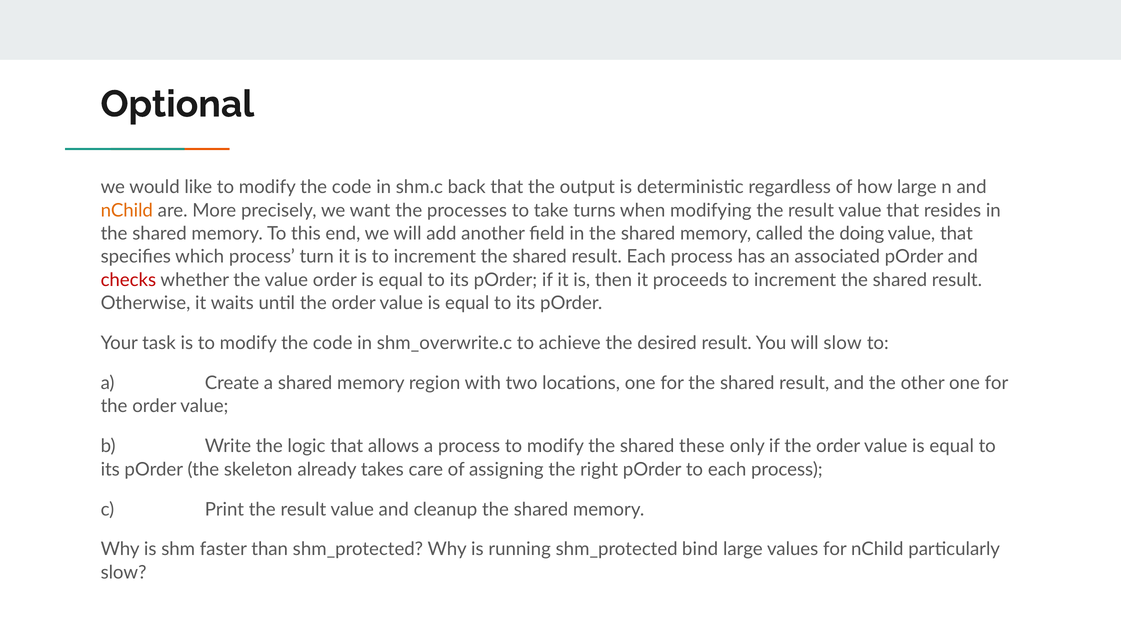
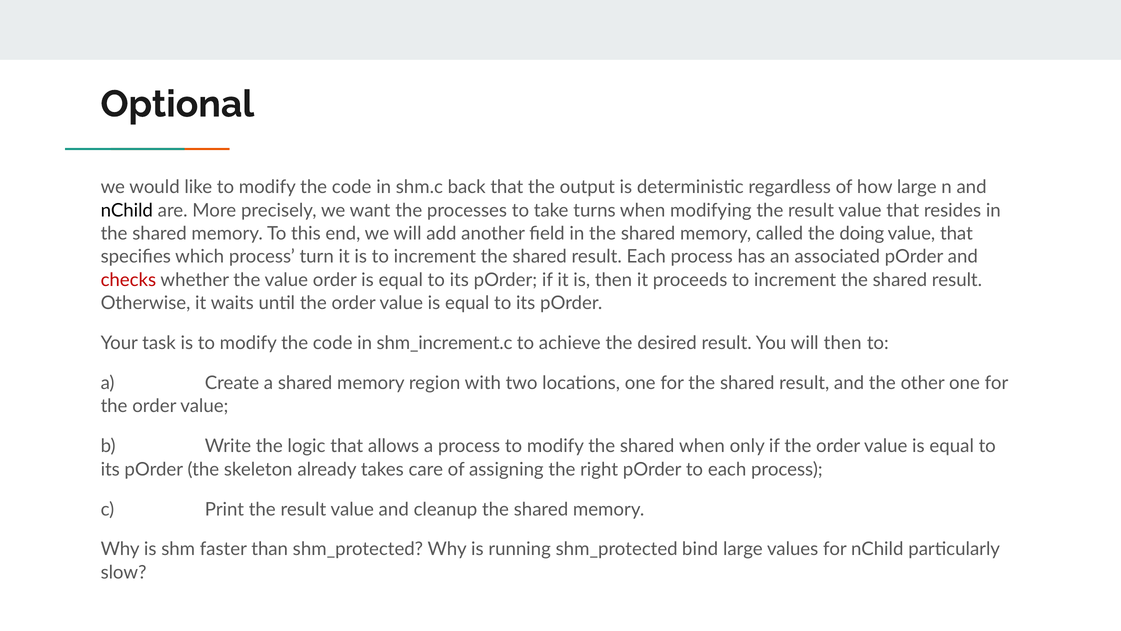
nChild at (127, 210) colour: orange -> black
shm_overwrite.c: shm_overwrite.c -> shm_increment.c
will slow: slow -> then
shared these: these -> when
